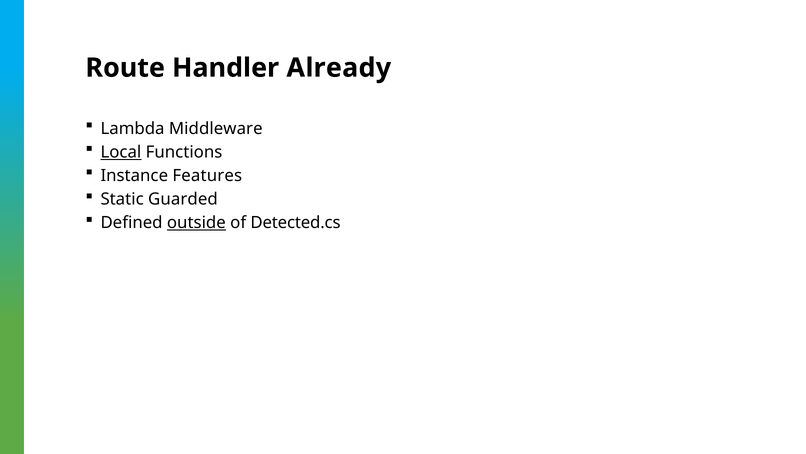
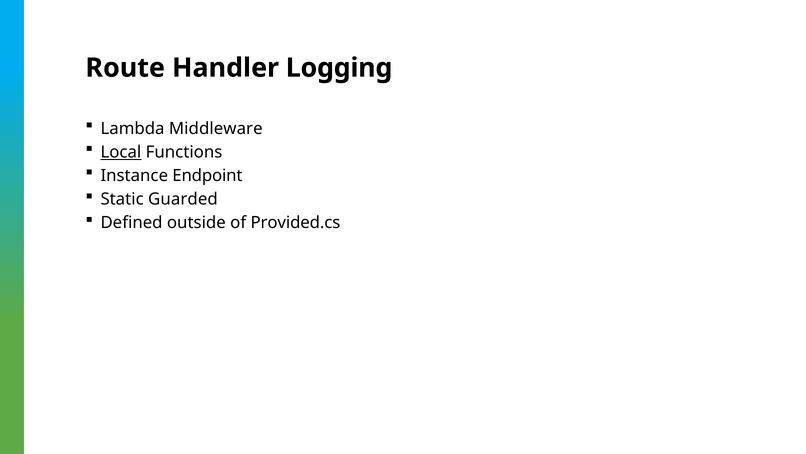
Already: Already -> Logging
Features: Features -> Endpoint
outside underline: present -> none
Detected.cs: Detected.cs -> Provided.cs
